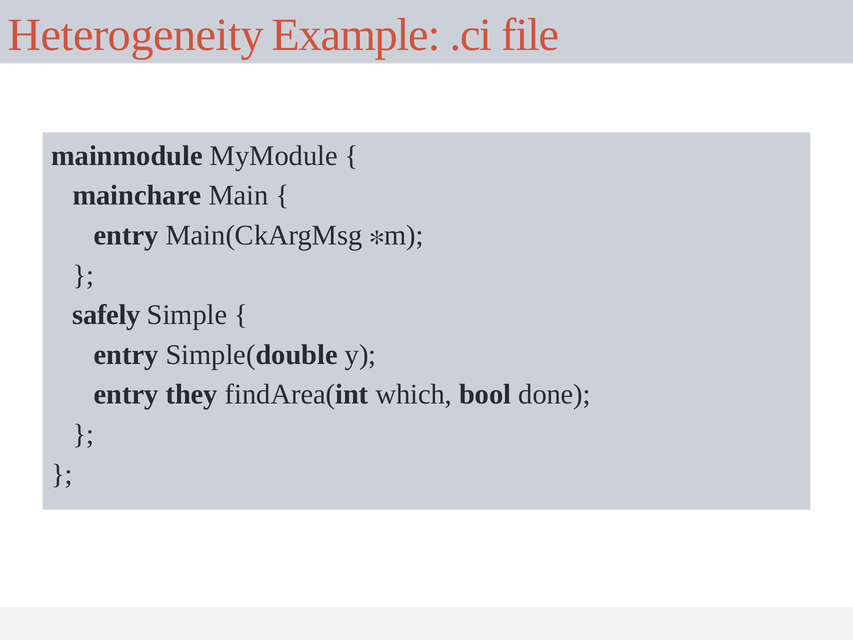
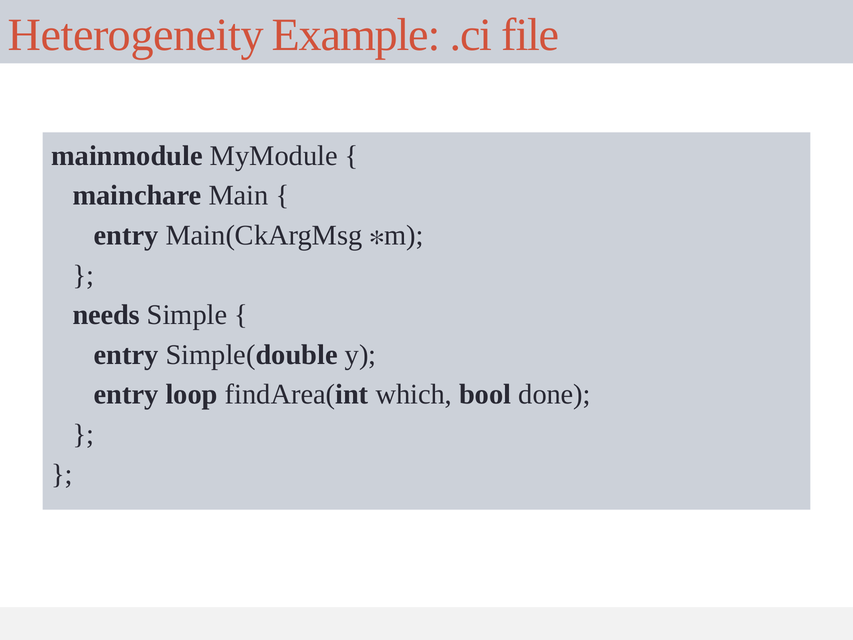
safely: safely -> needs
they: they -> loop
